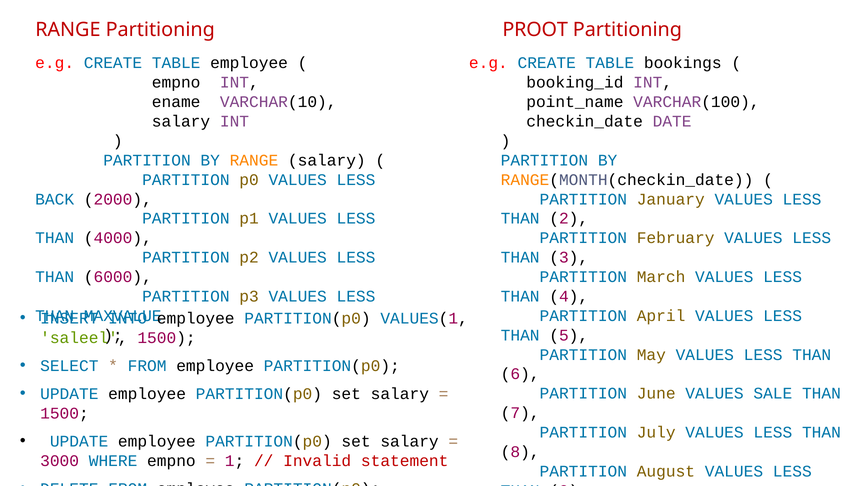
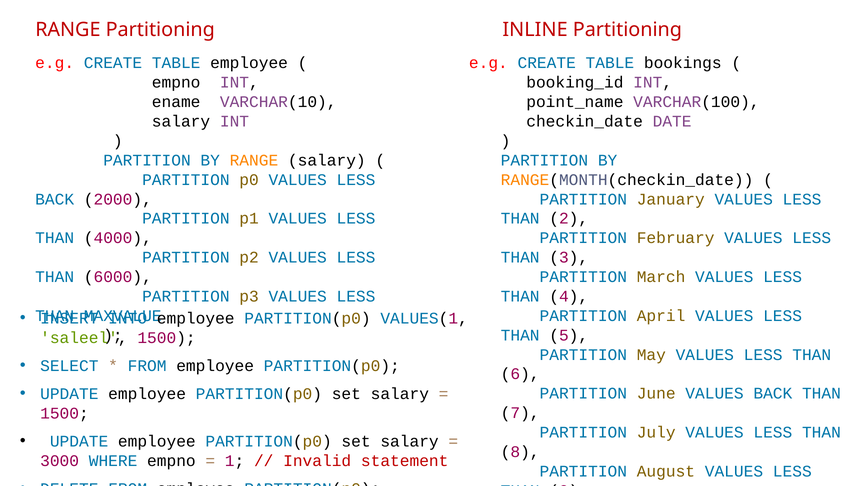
PROOT: PROOT -> INLINE
VALUES SALE: SALE -> BACK
